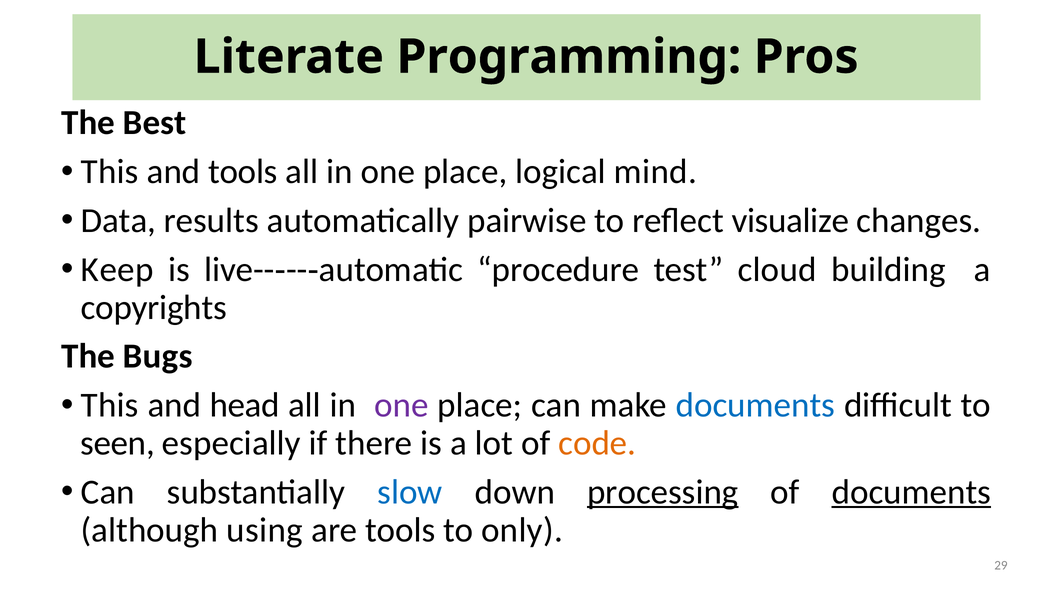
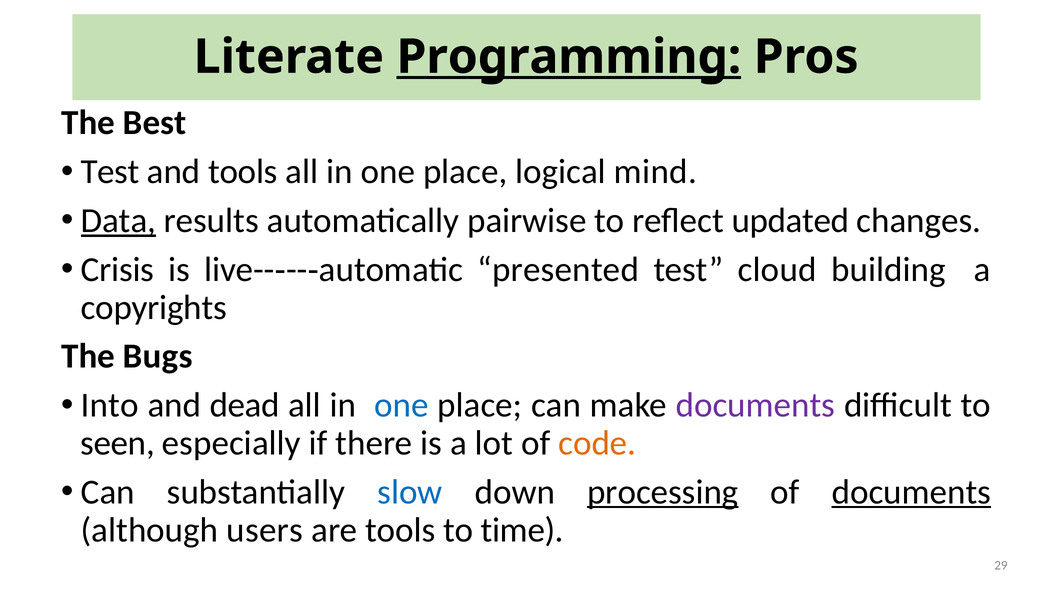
Programming underline: none -> present
This at (110, 172): This -> Test
Data underline: none -> present
visualize: visualize -> updated
Keep: Keep -> Crisis
procedure: procedure -> presented
This at (110, 405): This -> Into
head: head -> dead
one at (401, 405) colour: purple -> blue
documents at (755, 405) colour: blue -> purple
using: using -> users
only: only -> time
